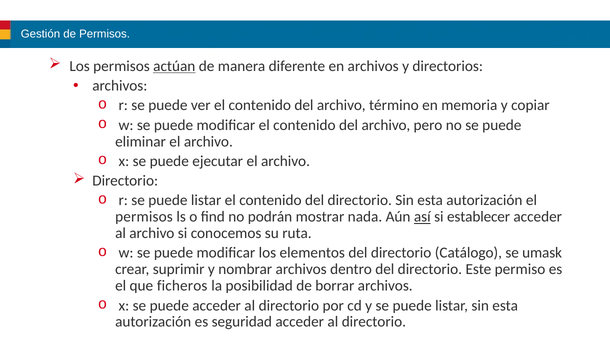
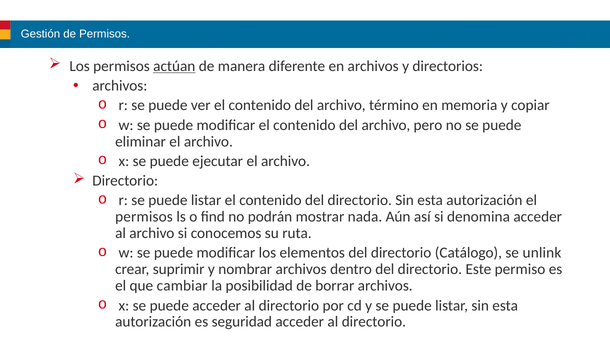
así underline: present -> none
establecer: establecer -> denomina
umask: umask -> unlink
ficheros: ficheros -> cambiar
